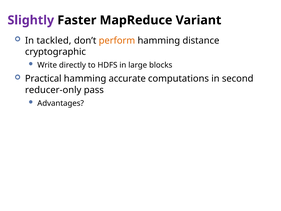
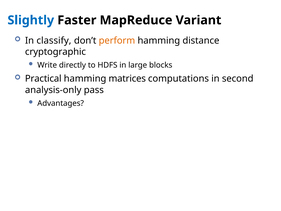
Slightly colour: purple -> blue
tackled: tackled -> classify
accurate: accurate -> matrices
reducer-only: reducer-only -> analysis-only
